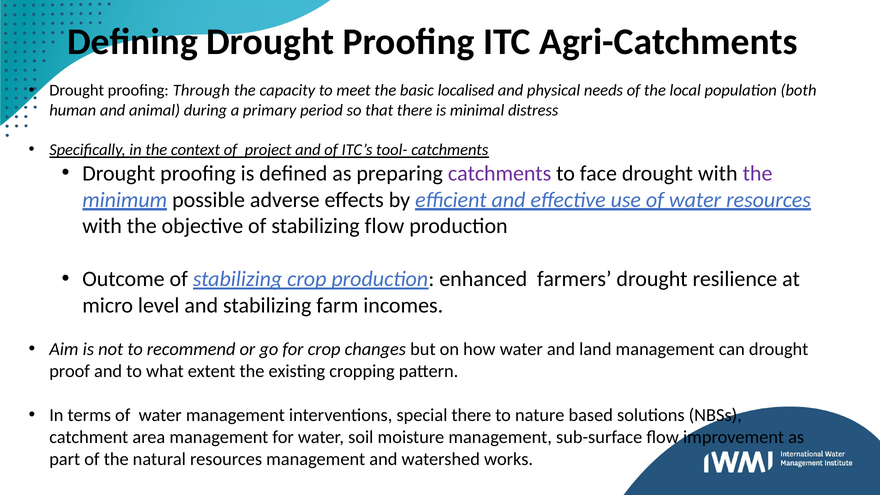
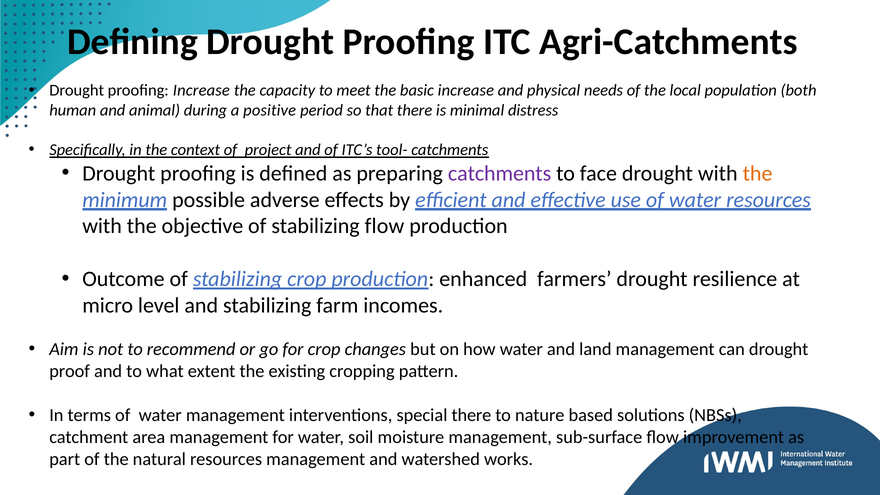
proofing Through: Through -> Increase
basic localised: localised -> increase
primary: primary -> positive
the at (758, 173) colour: purple -> orange
